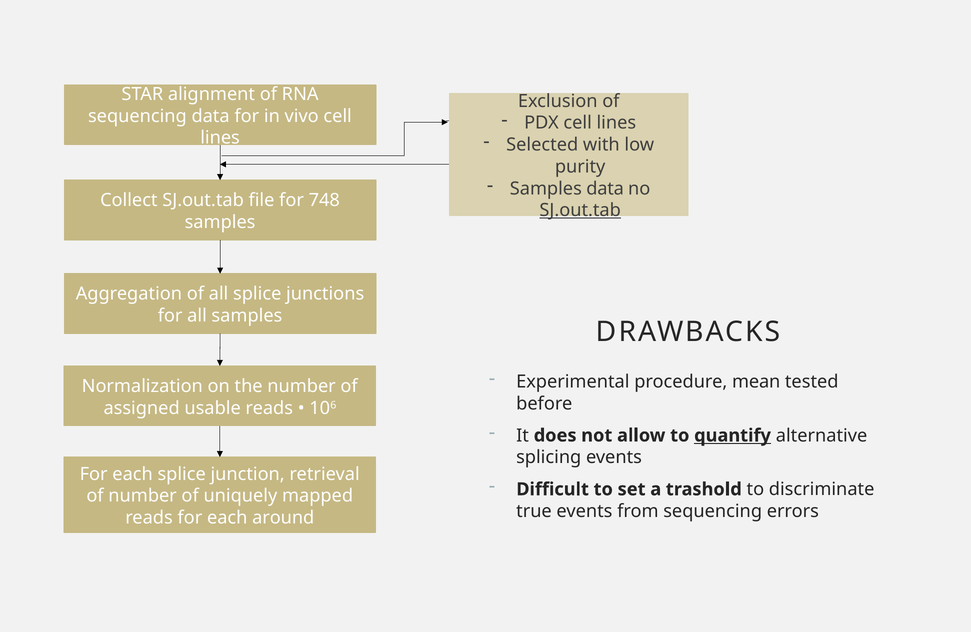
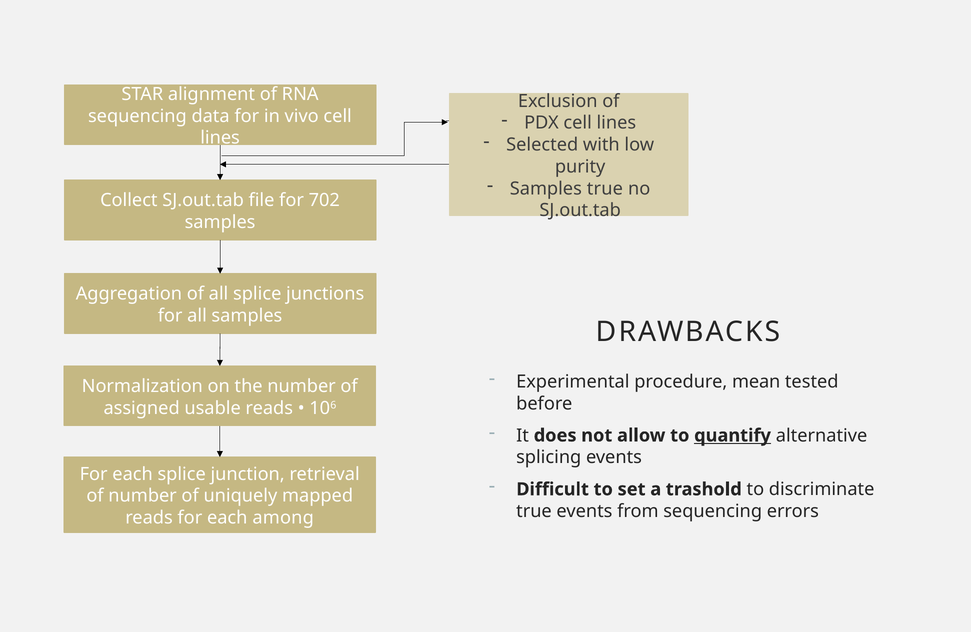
Samples data: data -> true
748: 748 -> 702
SJ.out.tab at (580, 210) underline: present -> none
around: around -> among
